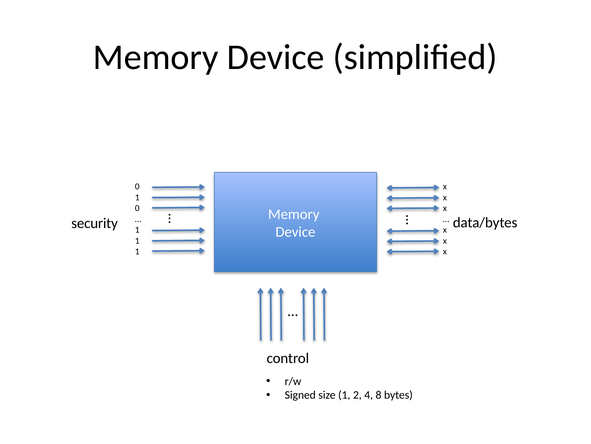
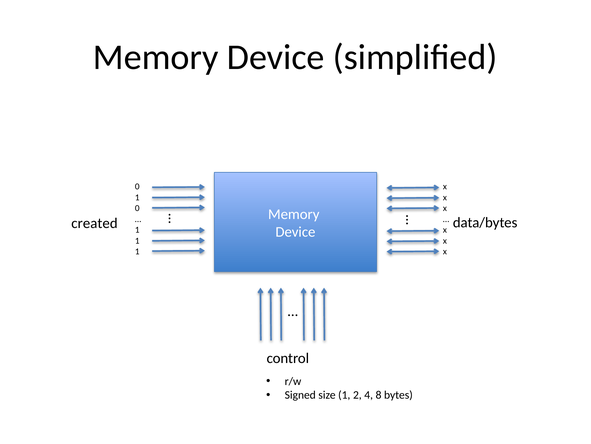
security: security -> created
